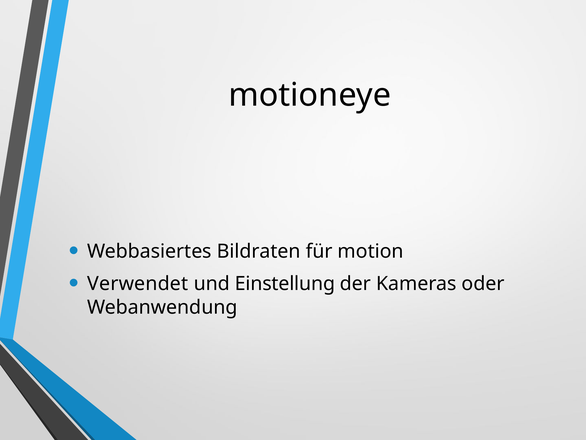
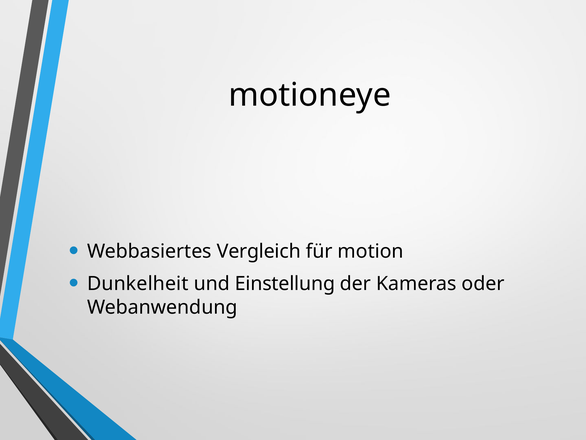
Bildraten: Bildraten -> Vergleich
Verwendet: Verwendet -> Dunkelheit
